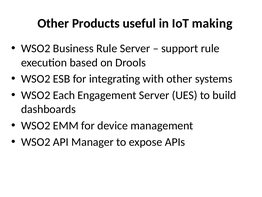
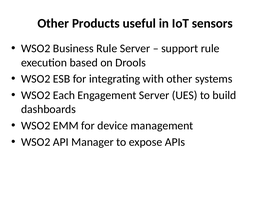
making: making -> sensors
